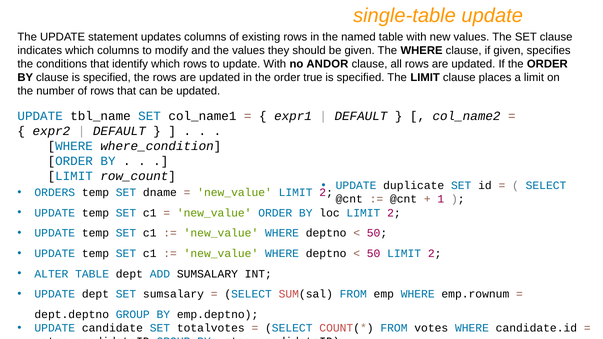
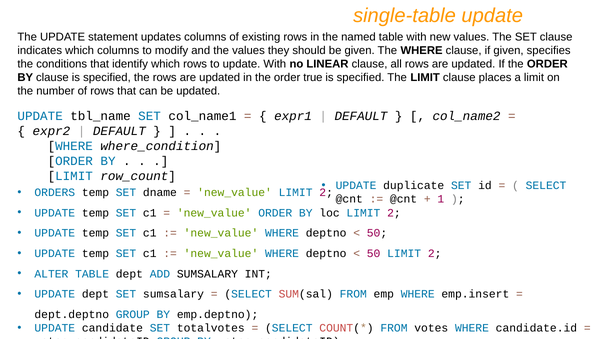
ANDOR: ANDOR -> LINEAR
emp.rownum: emp.rownum -> emp.insert
